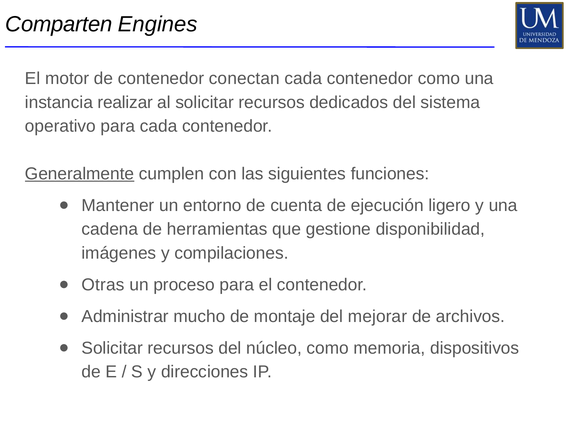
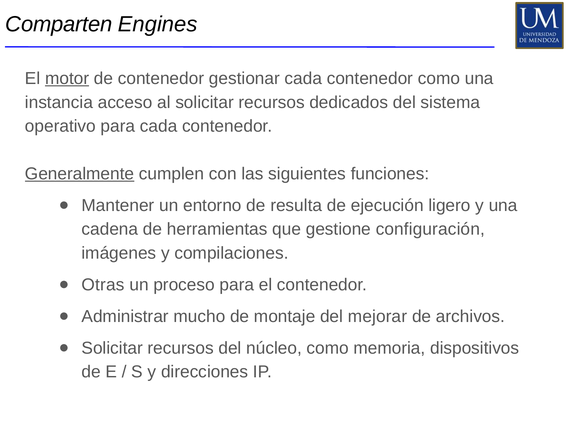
motor underline: none -> present
conectan: conectan -> gestionar
realizar: realizar -> acceso
cuenta: cuenta -> resulta
disponibilidad: disponibilidad -> configuración
